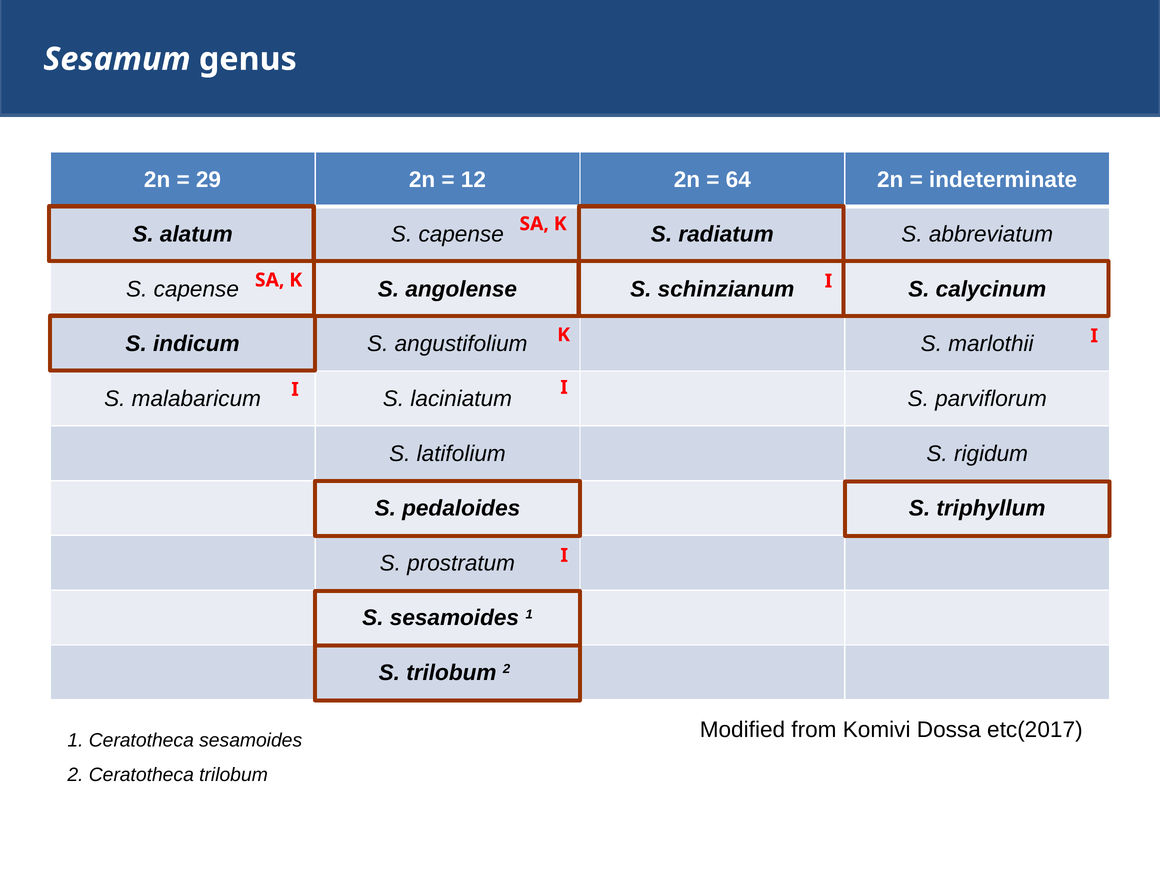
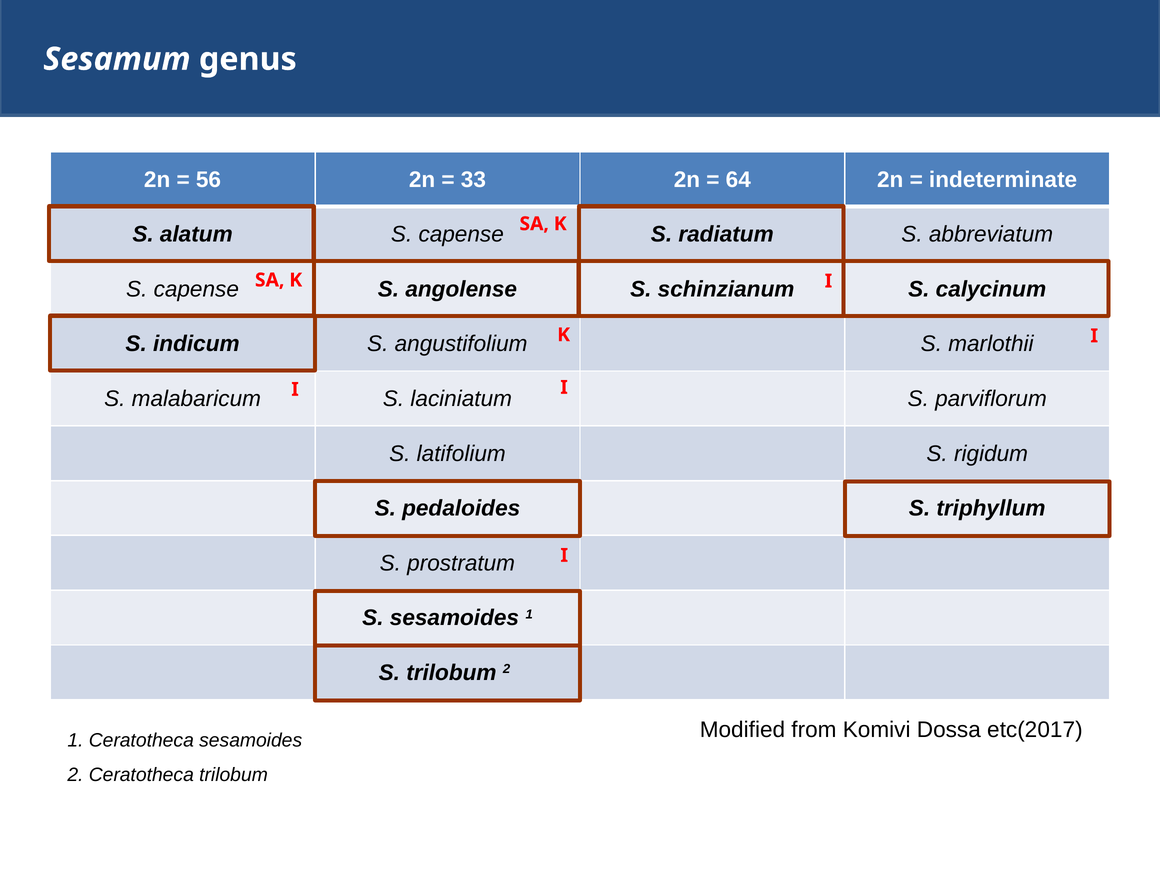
29: 29 -> 56
12: 12 -> 33
